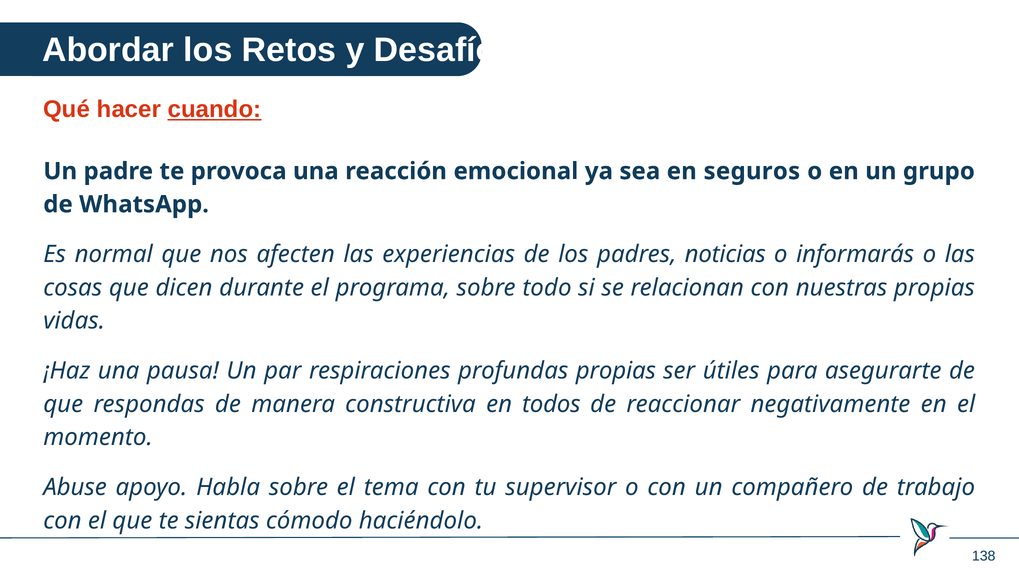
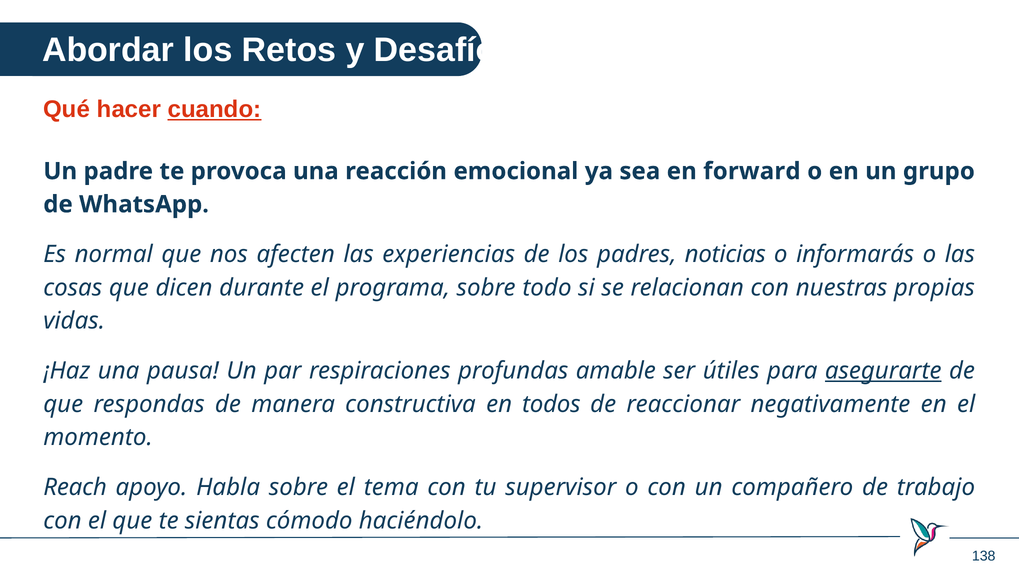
seguros: seguros -> forward
profundas propias: propias -> amable
asegurarte underline: none -> present
Abuse: Abuse -> Reach
